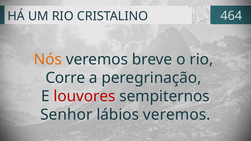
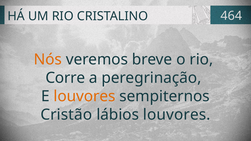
louvores at (85, 96) colour: red -> orange
Senhor: Senhor -> Cristão
lábios veremos: veremos -> louvores
